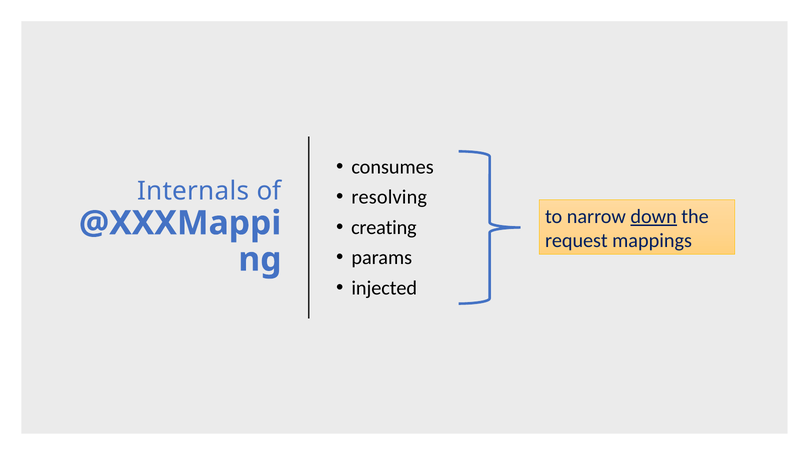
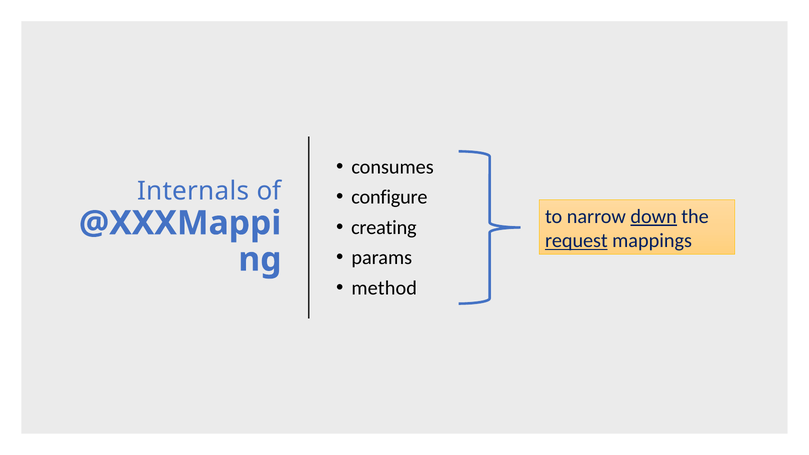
resolving: resolving -> configure
request underline: none -> present
injected: injected -> method
